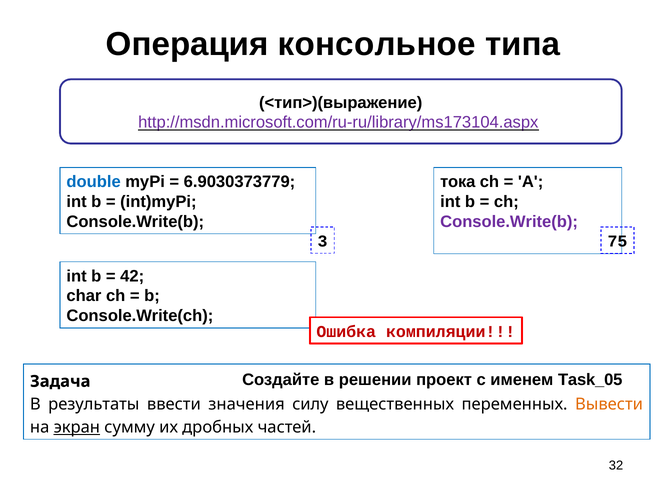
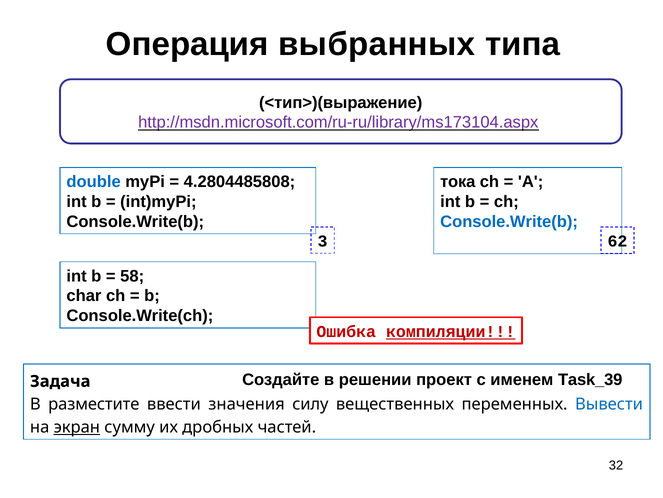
консольное: консольное -> выбранных
6.9030373779: 6.9030373779 -> 4.2804485808
Console.Write(b at (509, 221) colour: purple -> blue
75: 75 -> 62
42: 42 -> 58
компиляции underline: none -> present
Task_05: Task_05 -> Task_39
результаты: результаты -> разместите
Вывести colour: orange -> blue
